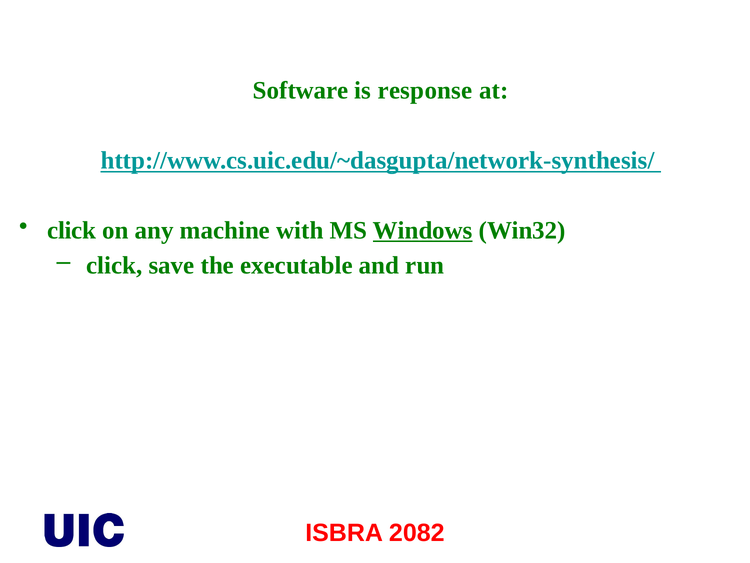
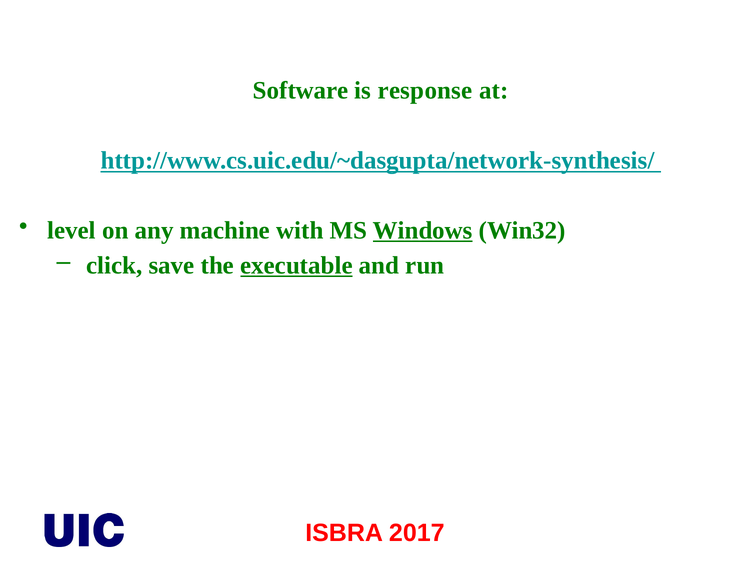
click at (72, 230): click -> level
executable underline: none -> present
2082: 2082 -> 2017
